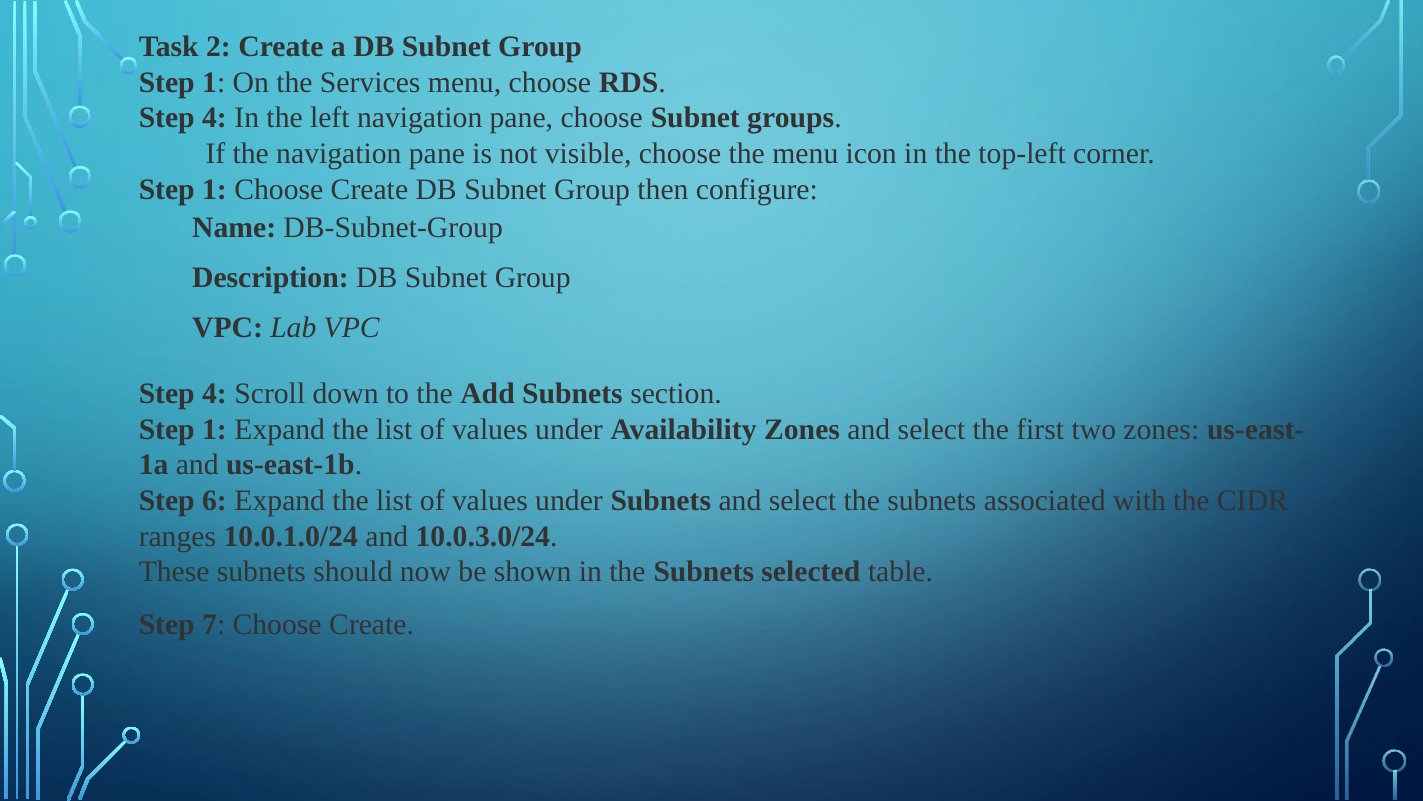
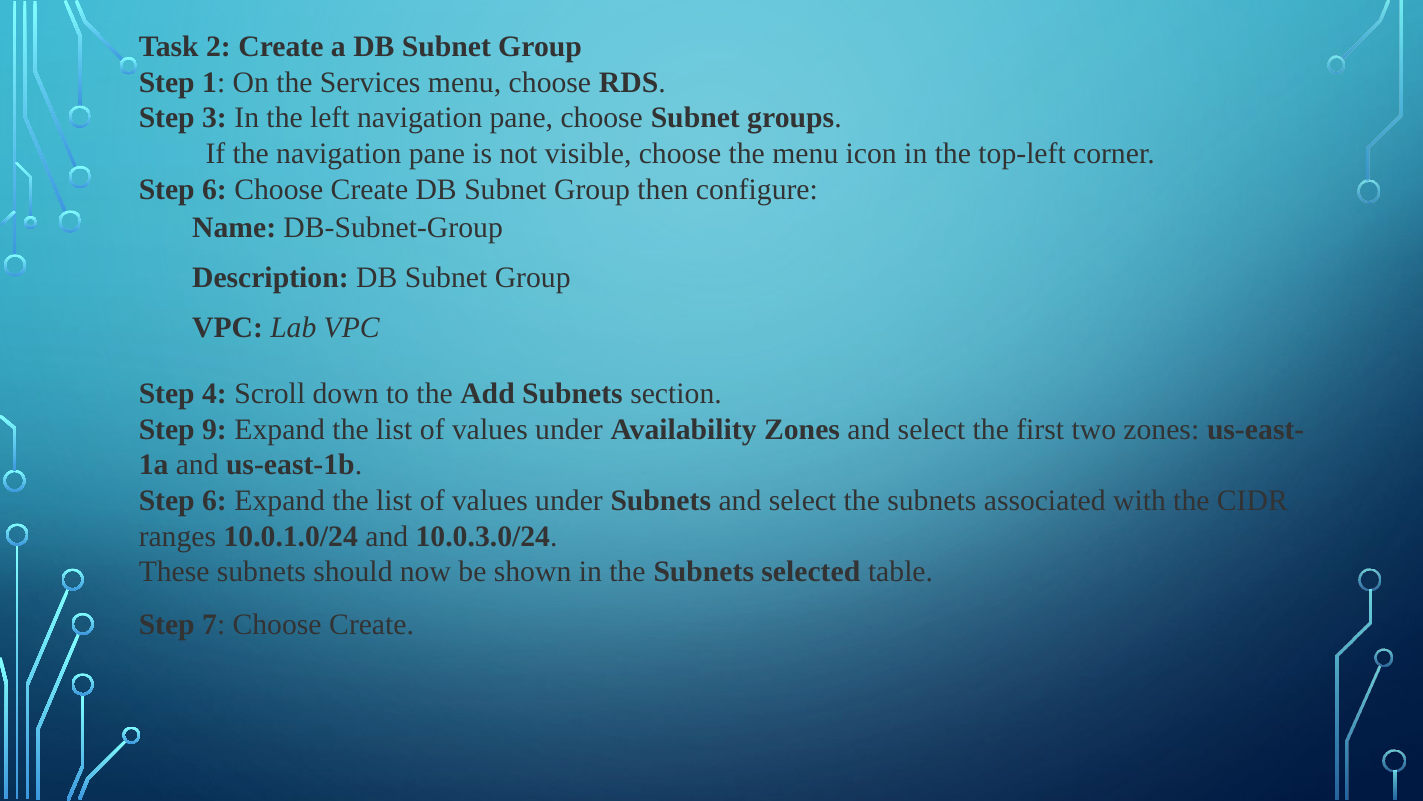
4 at (215, 118): 4 -> 3
1 at (215, 189): 1 -> 6
1 at (215, 429): 1 -> 9
